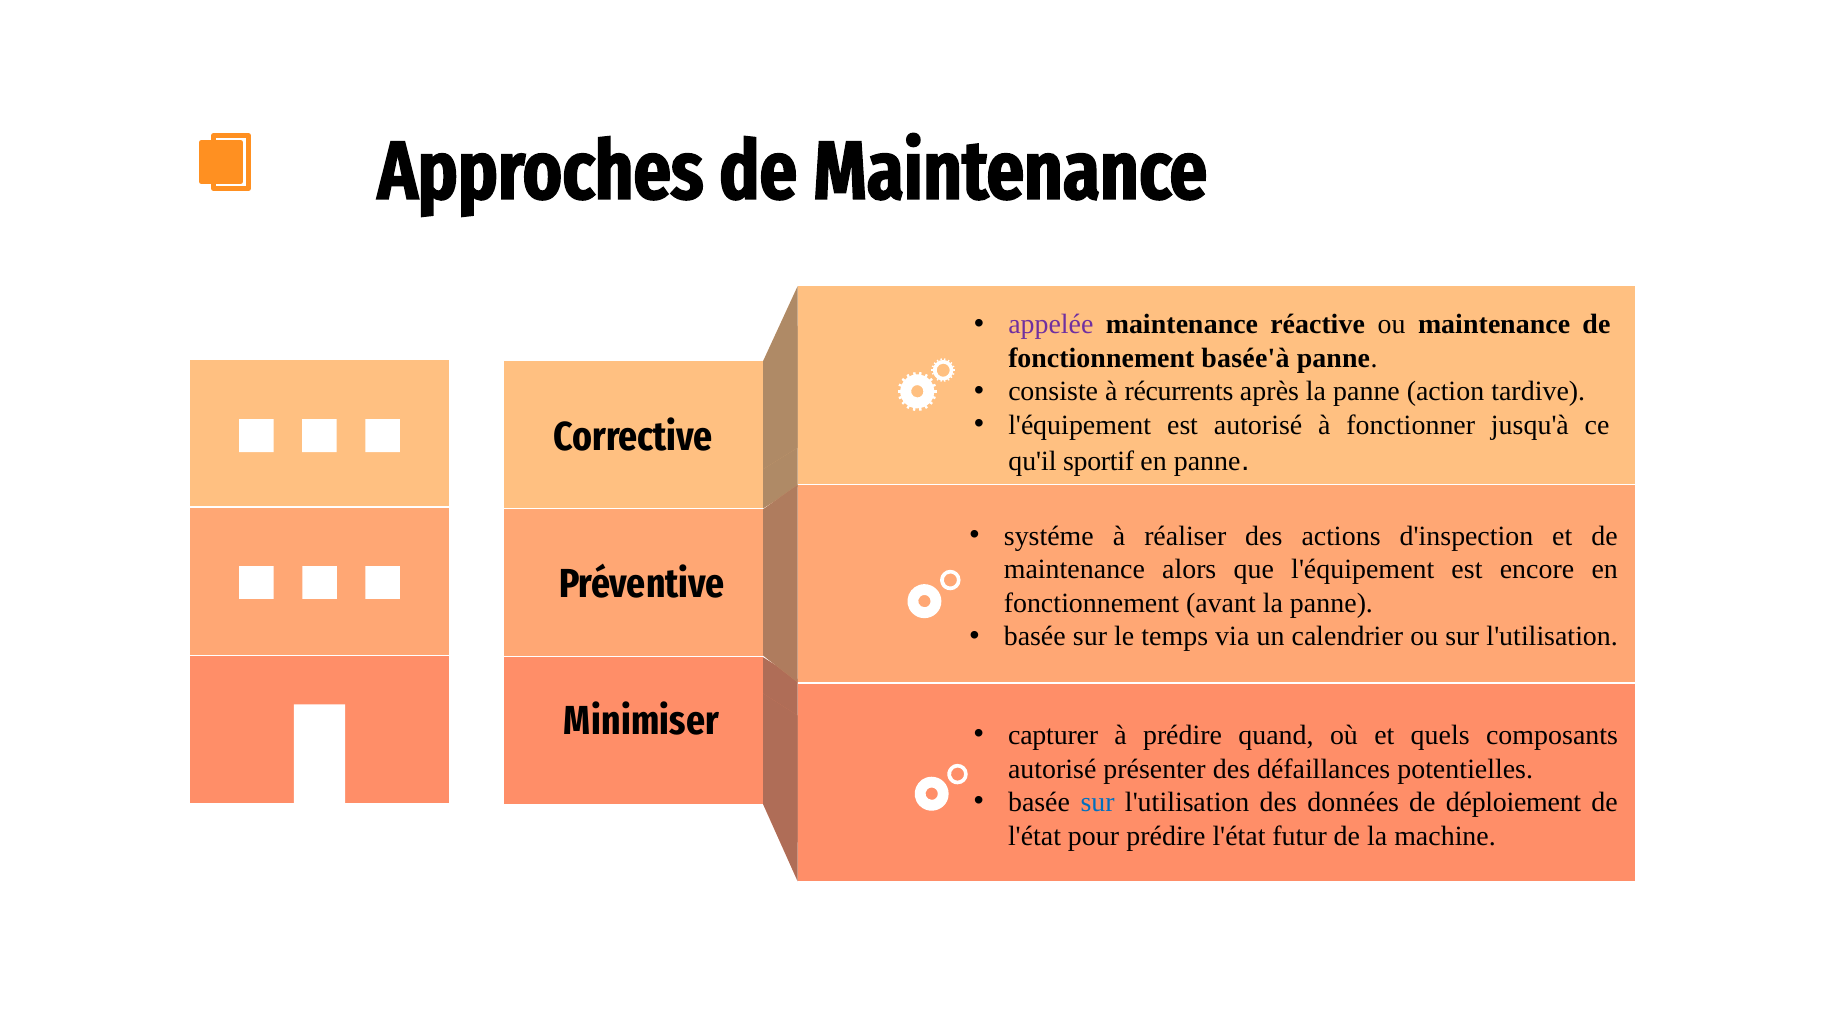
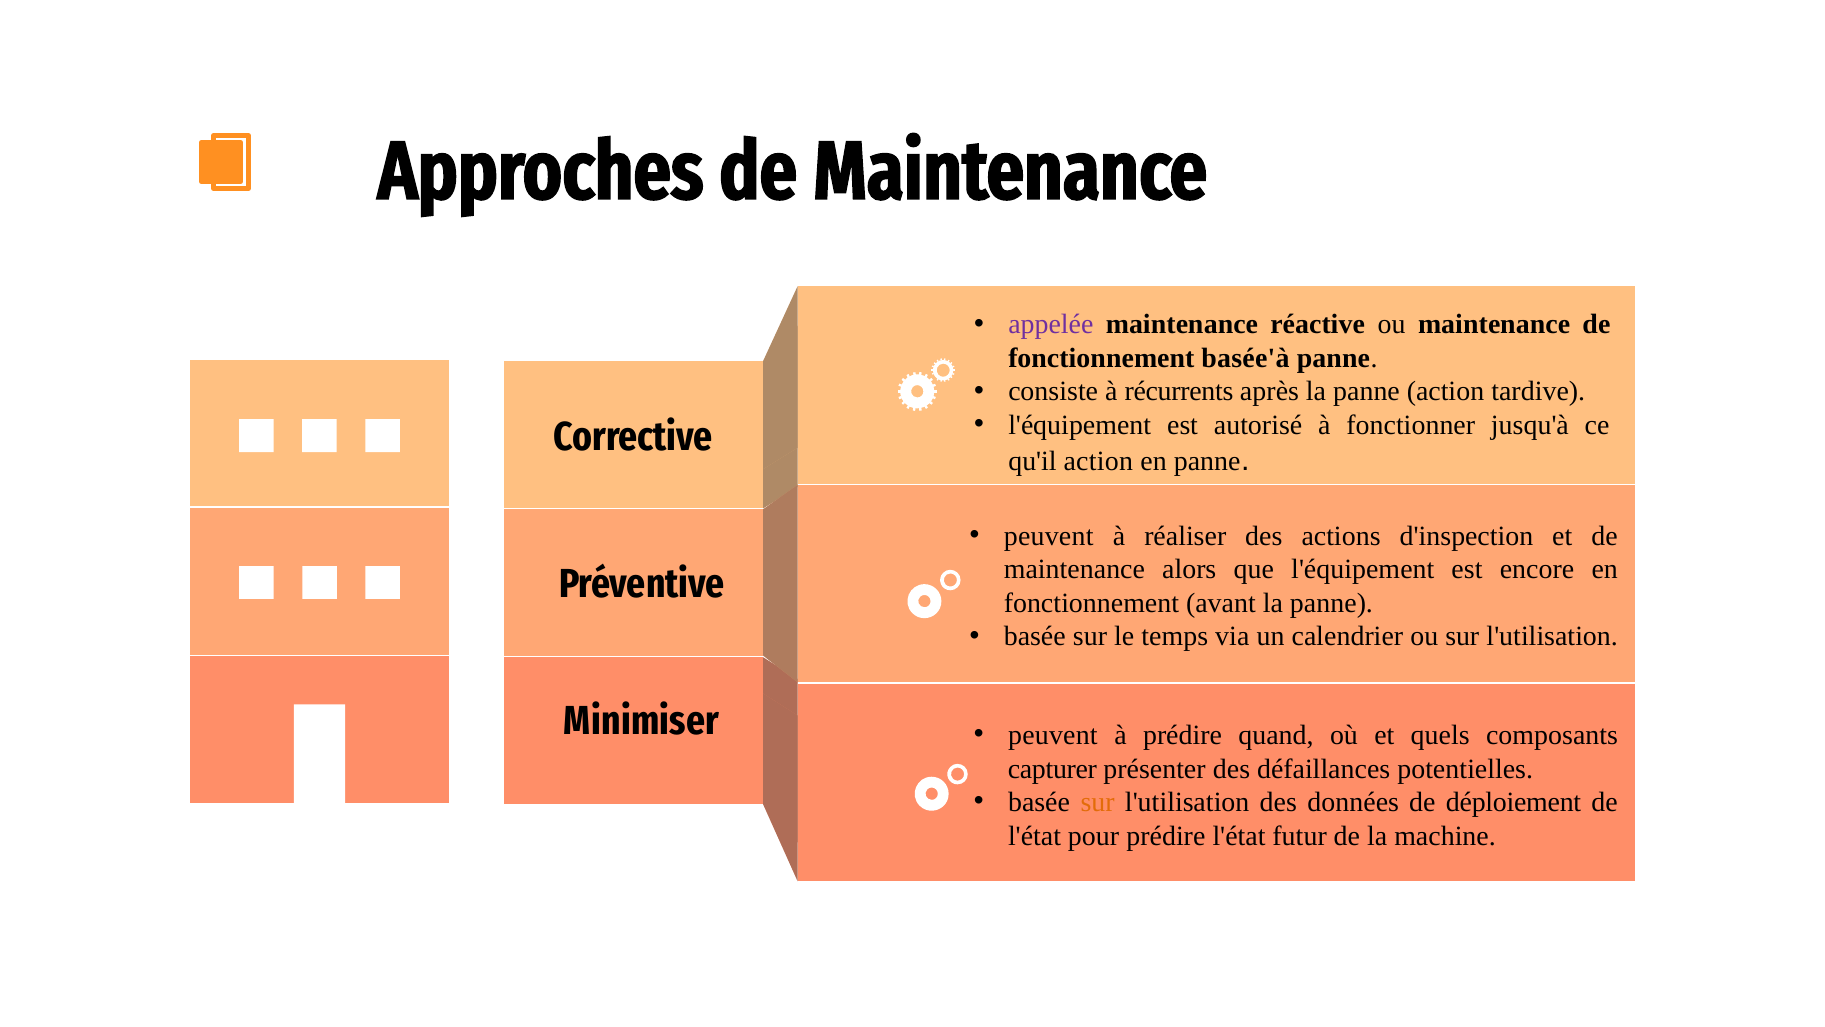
qu'il sportif: sportif -> action
systéme at (1049, 536): systéme -> peuvent
capturer at (1053, 735): capturer -> peuvent
autorisé at (1052, 769): autorisé -> capturer
sur at (1098, 802) colour: blue -> orange
